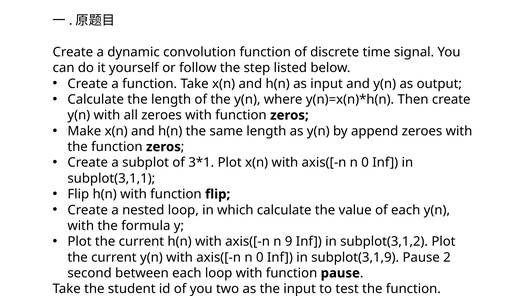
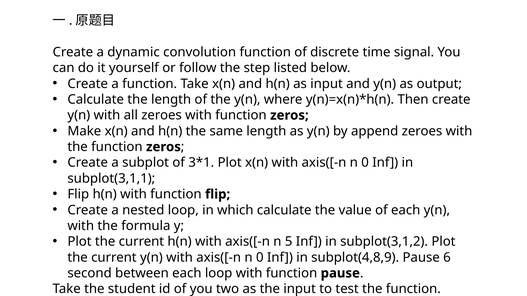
9: 9 -> 5
subplot(3,1,9: subplot(3,1,9 -> subplot(4,8,9
2: 2 -> 6
